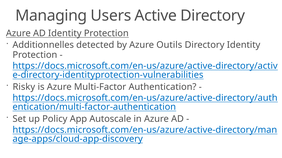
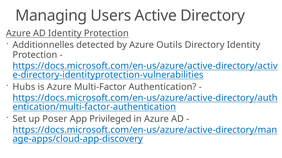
Risky: Risky -> Hubs
Policy: Policy -> Poser
Autoscale: Autoscale -> Privileged
